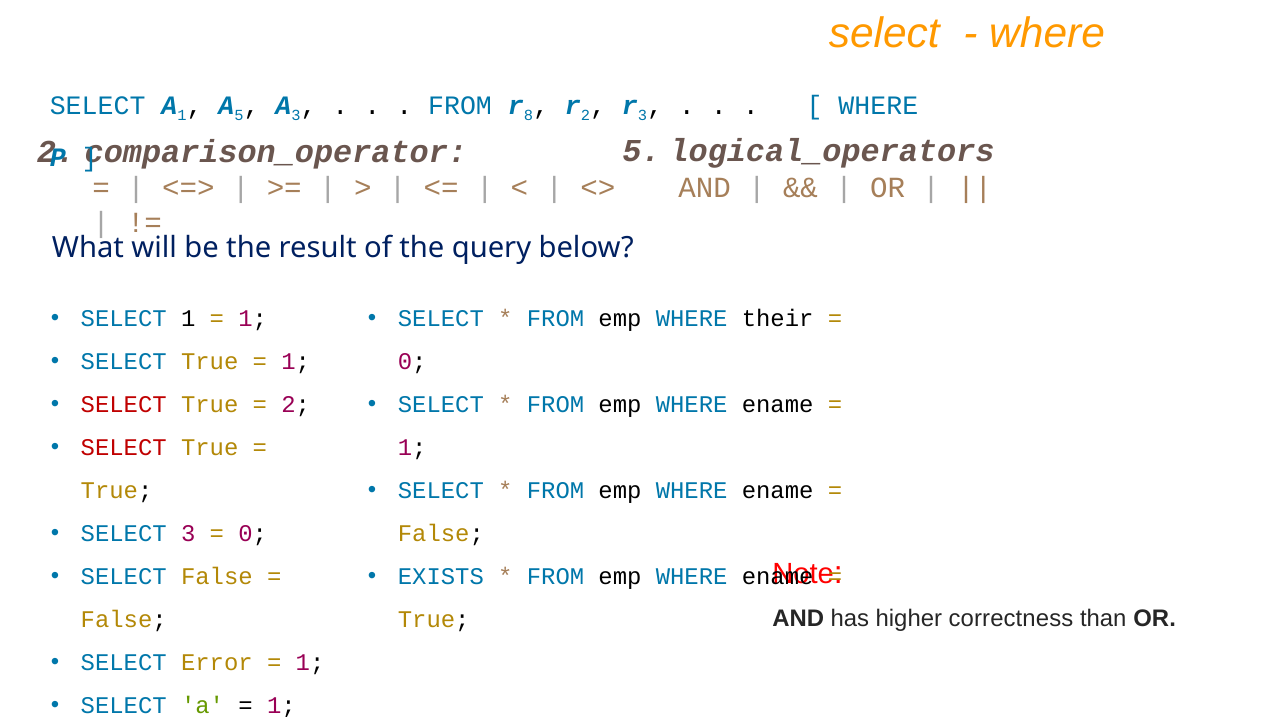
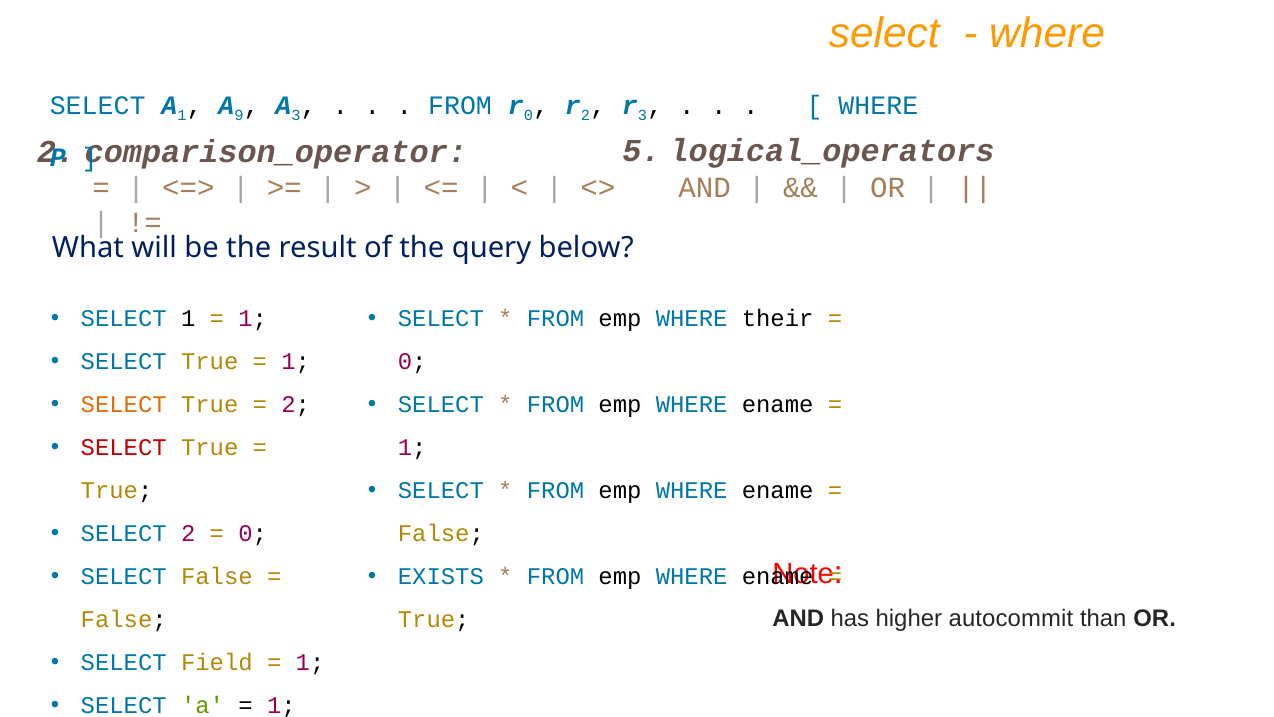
A 5: 5 -> 9
8 at (528, 116): 8 -> 0
SELECT at (124, 405) colour: red -> orange
SELECT 3: 3 -> 2
correctness: correctness -> autocommit
Error: Error -> Field
